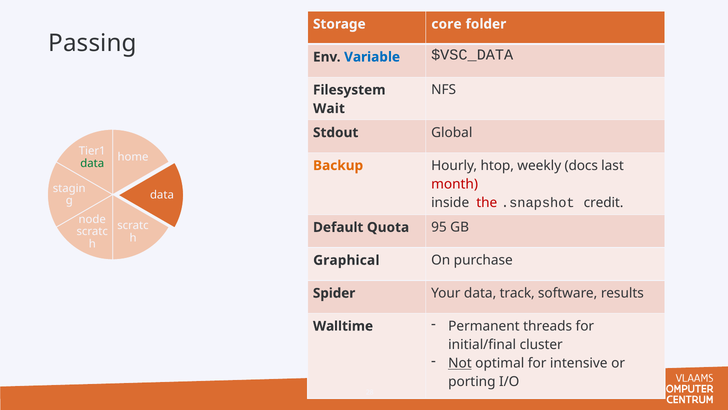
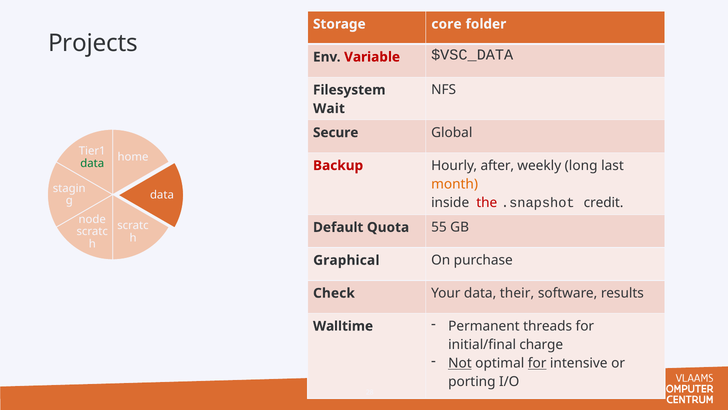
Passing: Passing -> Projects
Variable colour: blue -> red
Stdout: Stdout -> Secure
Backup colour: orange -> red
htop: htop -> after
docs: docs -> long
month colour: red -> orange
95: 95 -> 55
Spider: Spider -> Check
track: track -> their
cluster: cluster -> charge
for at (537, 363) underline: none -> present
